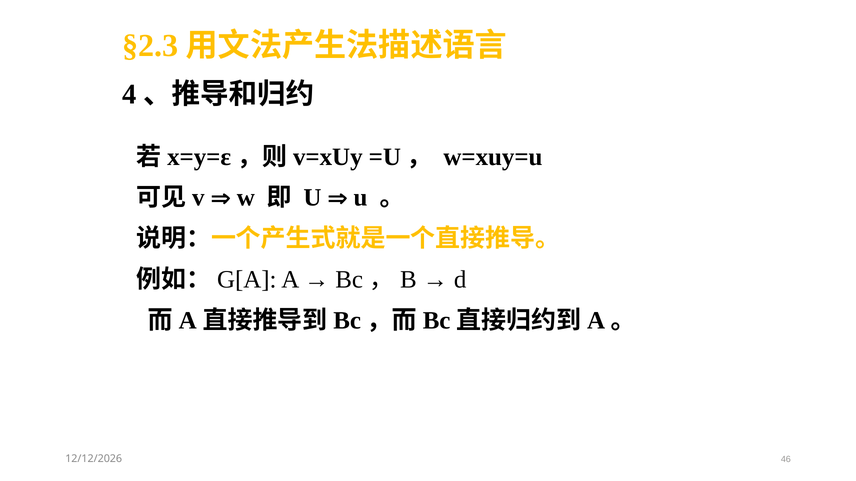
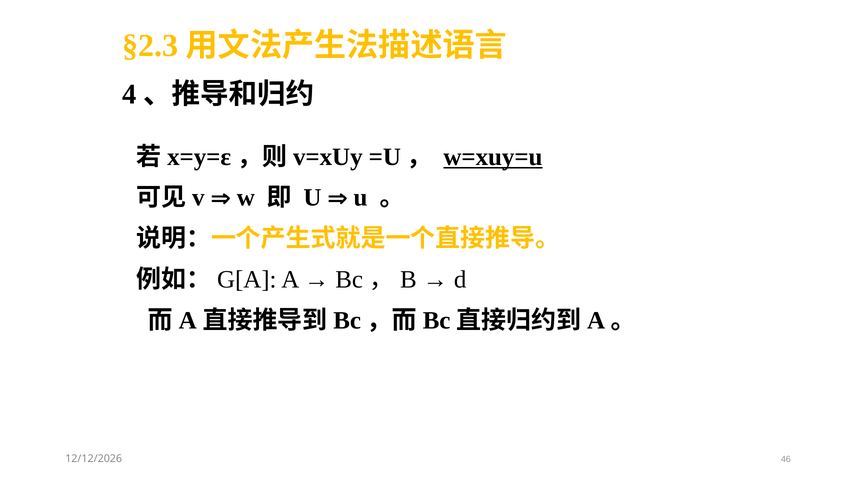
w=xuy=u underline: none -> present
